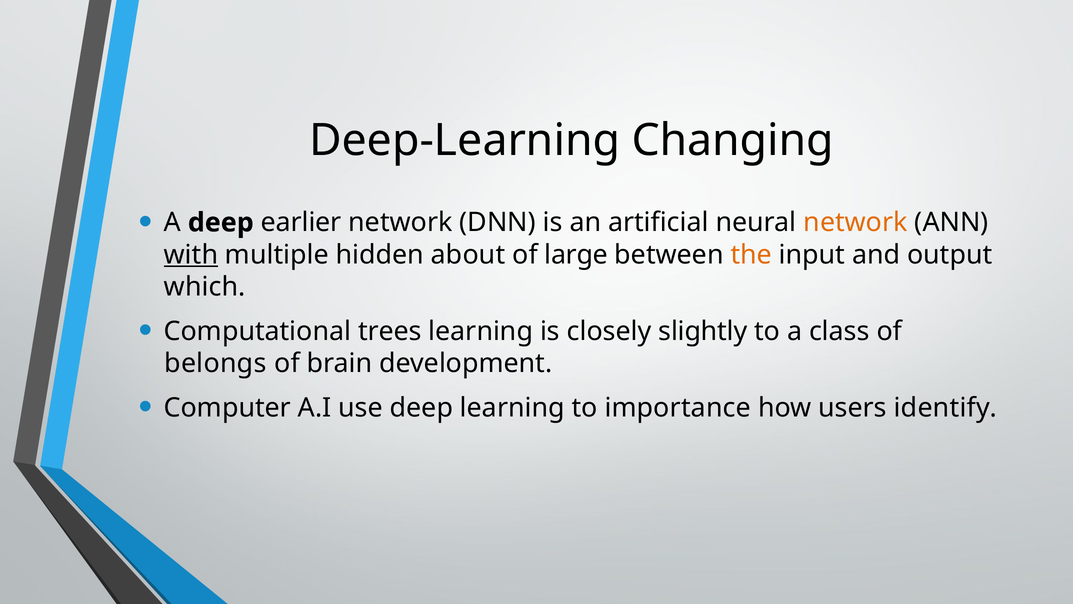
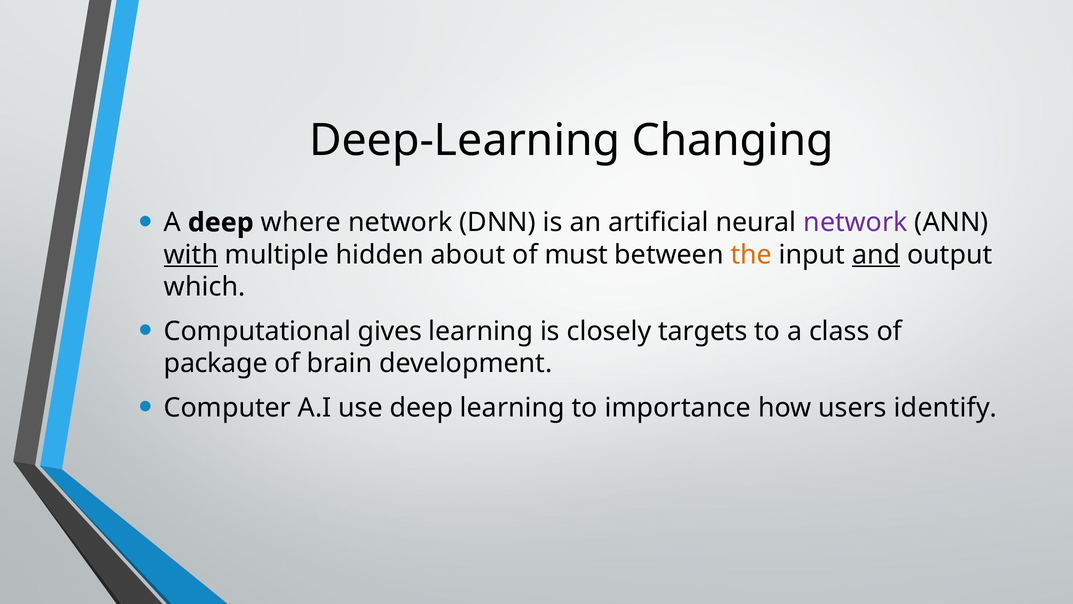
earlier: earlier -> where
network at (855, 222) colour: orange -> purple
large: large -> must
and underline: none -> present
trees: trees -> gives
slightly: slightly -> targets
belongs: belongs -> package
